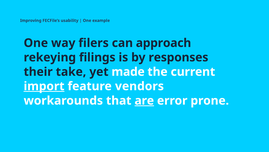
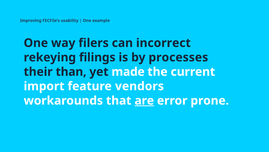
approach: approach -> incorrect
responses: responses -> processes
take: take -> than
import underline: present -> none
